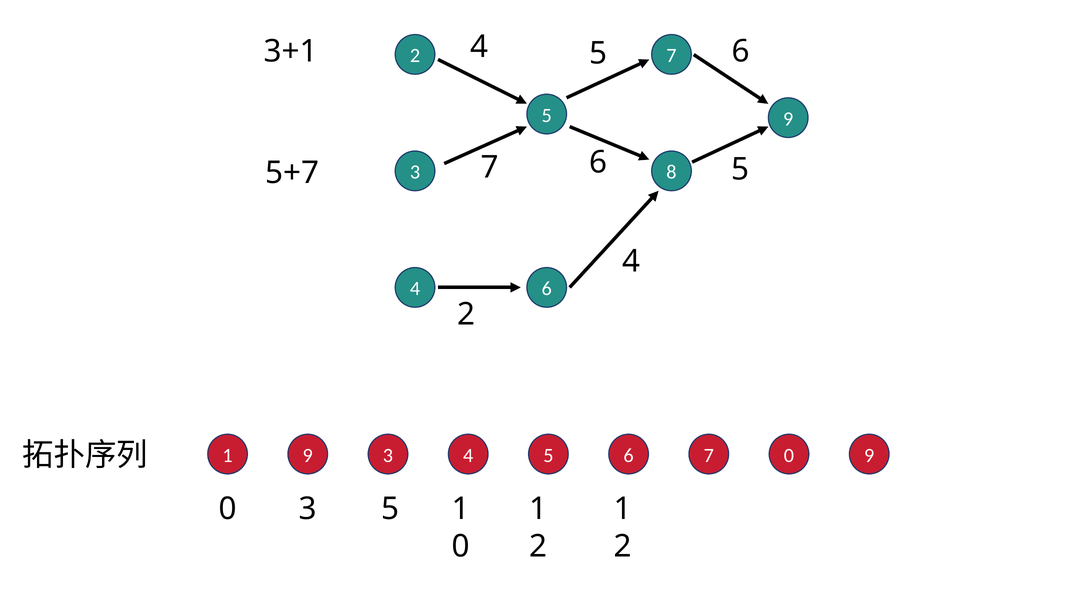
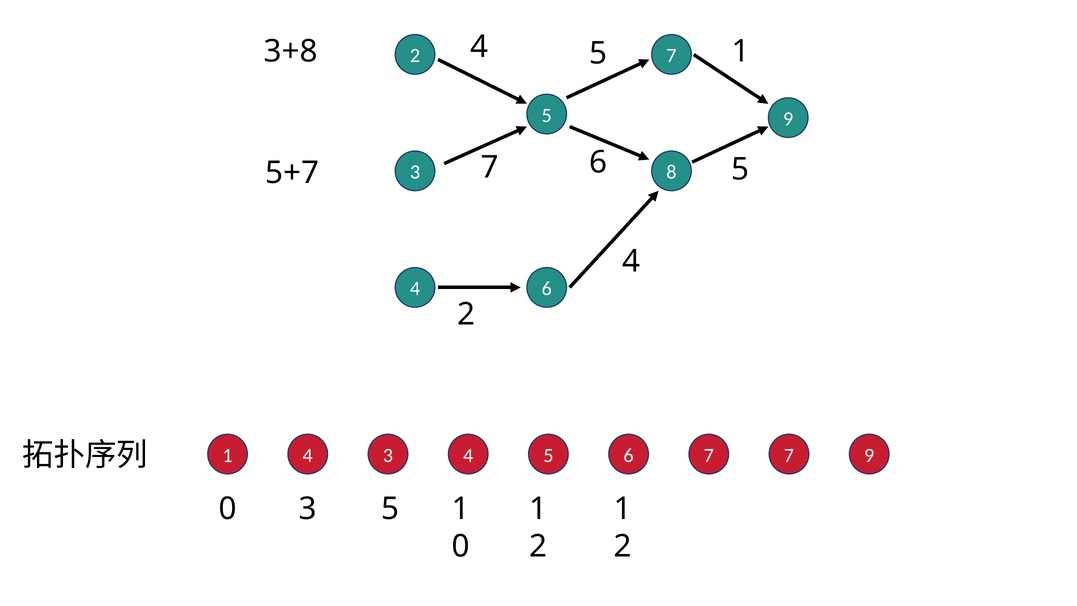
4 6: 6 -> 1
3+1: 3+1 -> 3+8
1 9: 9 -> 4
7 0: 0 -> 7
